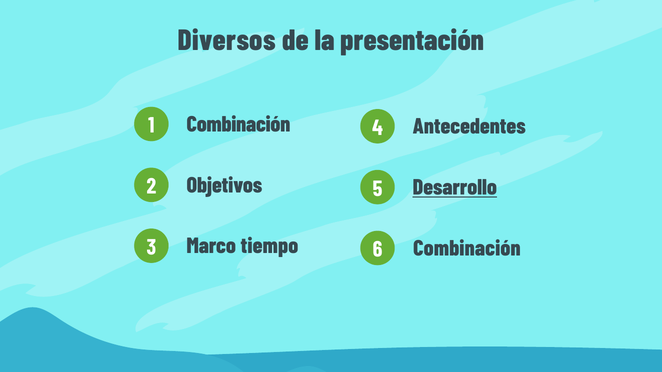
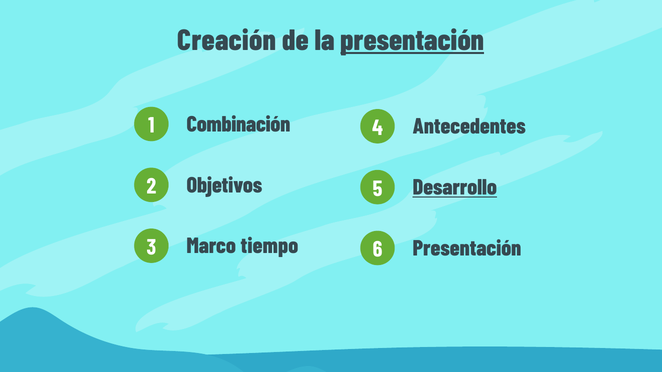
Diversos: Diversos -> Creación
presentación at (412, 40) underline: none -> present
Combinación at (467, 249): Combinación -> Presentación
